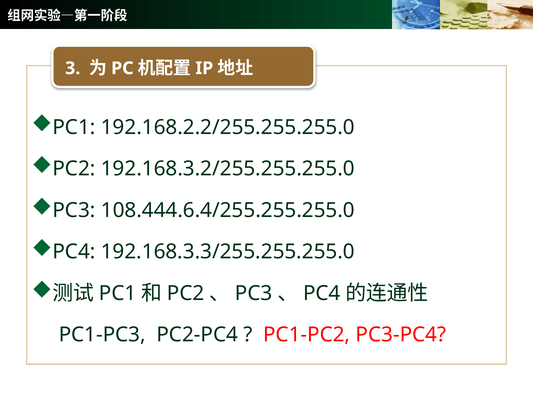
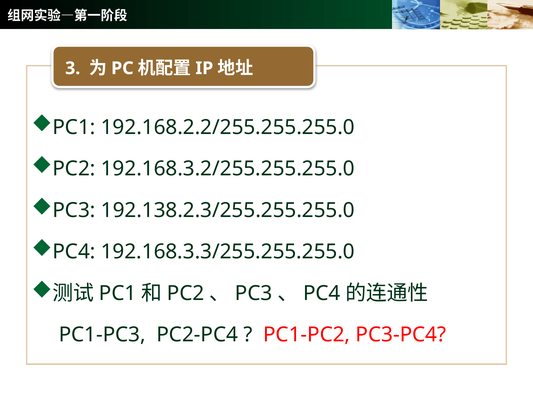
108.444.6.4/255.255.255.0: 108.444.6.4/255.255.255.0 -> 192.138.2.3/255.255.255.0
